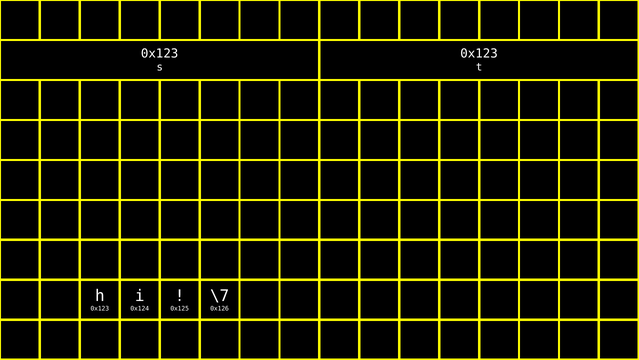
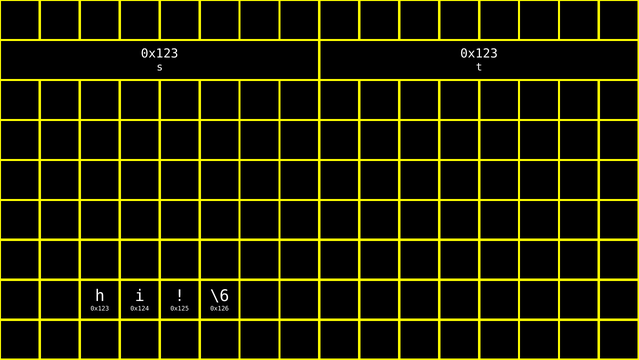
\7: \7 -> \6
